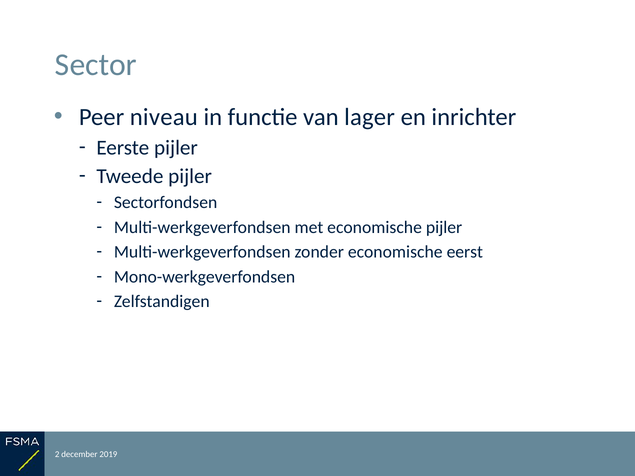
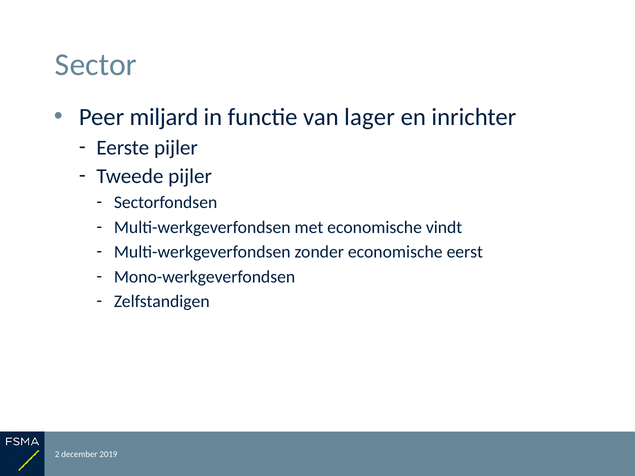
niveau: niveau -> miljard
economische pijler: pijler -> vindt
